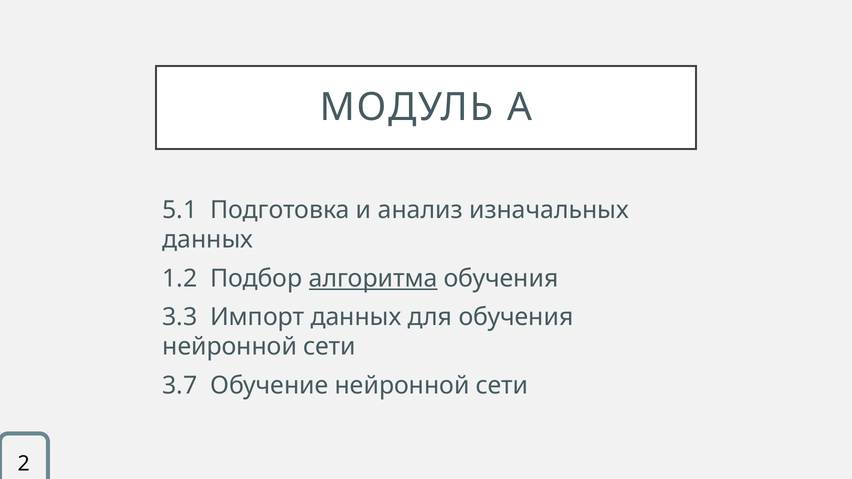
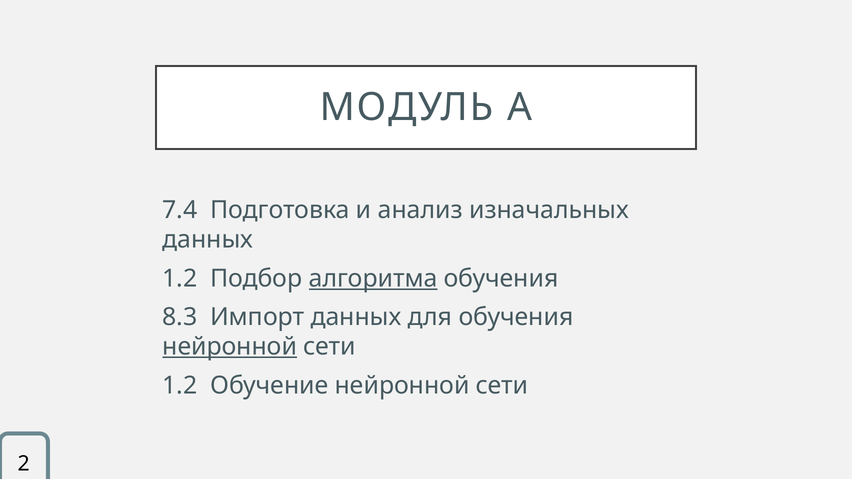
5.1: 5.1 -> 7.4
3.3: 3.3 -> 8.3
нейронной at (230, 347) underline: none -> present
3.7 at (180, 386): 3.7 -> 1.2
